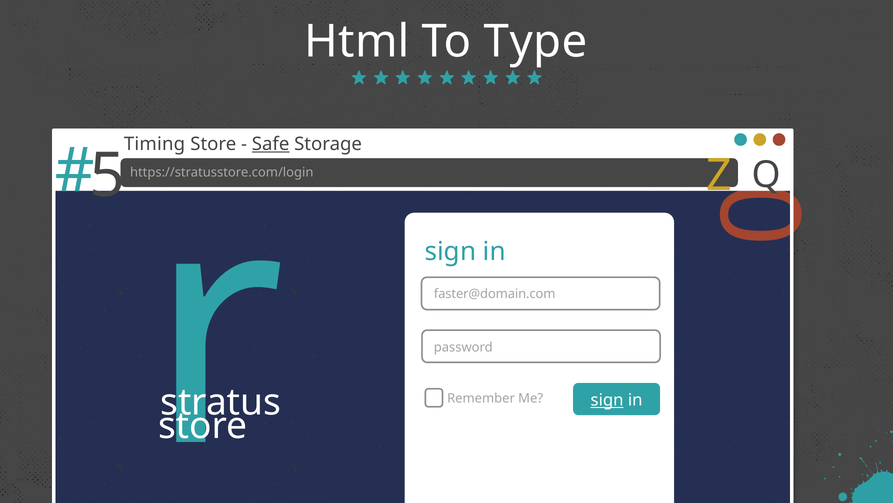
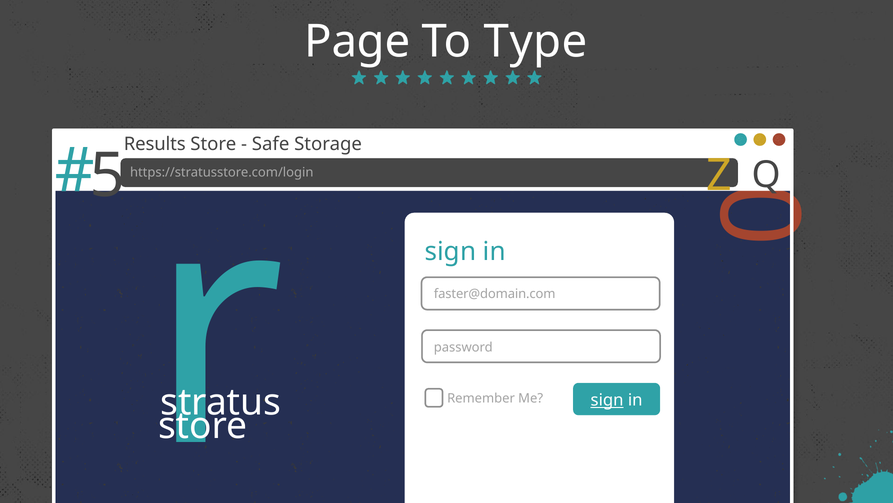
Html: Html -> Page
Timing: Timing -> Results
Safe underline: present -> none
